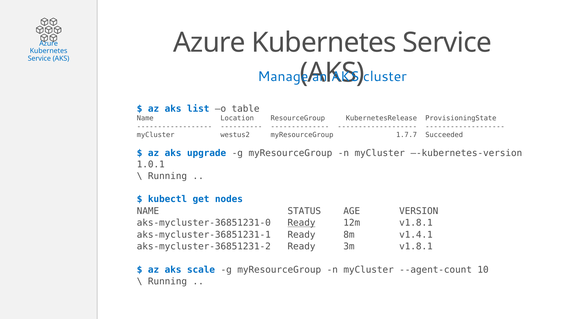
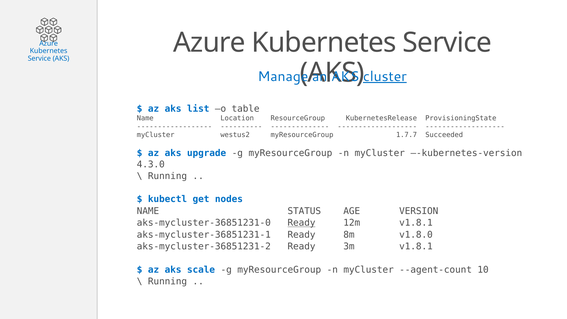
cluster underline: none -> present
1.0.1: 1.0.1 -> 4.3.0
v1.4.1: v1.4.1 -> v1.8.0
